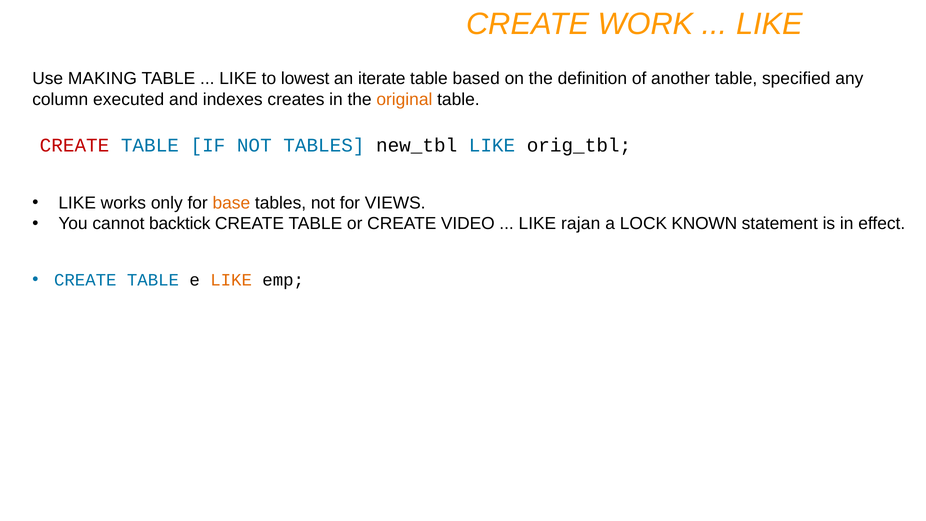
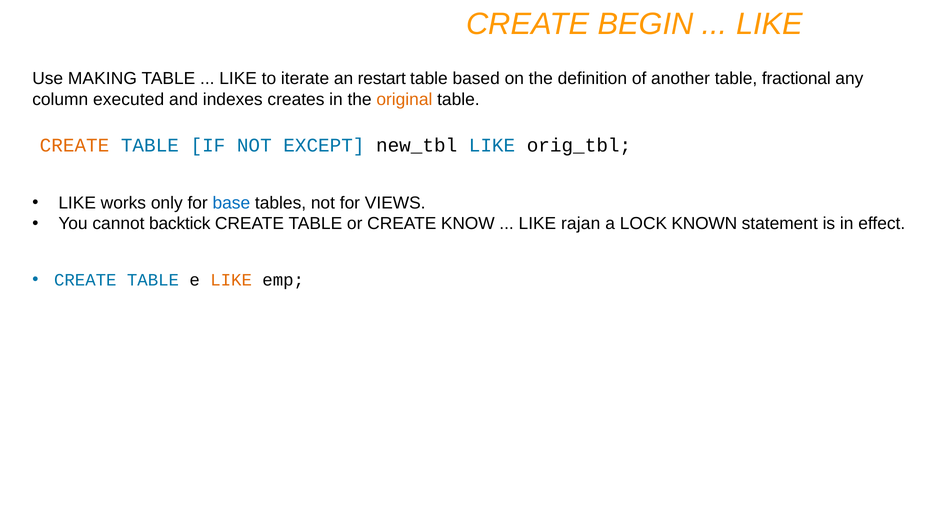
WORK: WORK -> BEGIN
lowest: lowest -> iterate
iterate: iterate -> restart
specified: specified -> fractional
CREATE at (74, 146) colour: red -> orange
NOT TABLES: TABLES -> EXCEPT
base colour: orange -> blue
VIDEO: VIDEO -> KNOW
